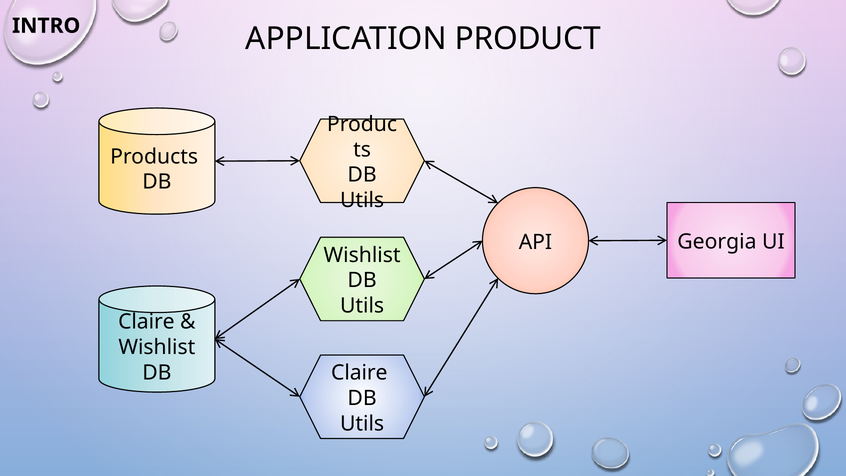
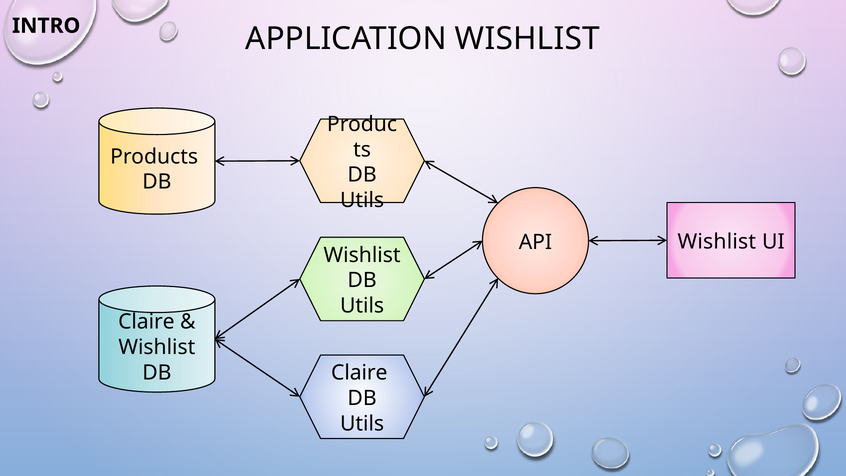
APPLICATION PRODUCT: PRODUCT -> WISHLIST
API Georgia: Georgia -> Wishlist
